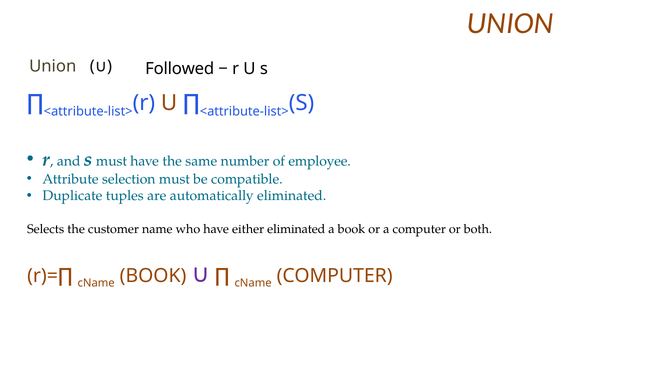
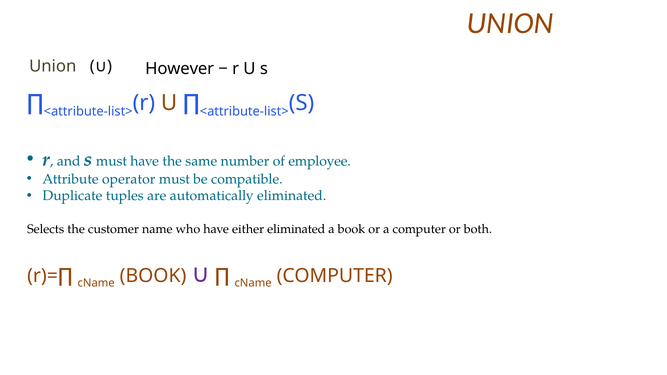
Followed: Followed -> However
selection: selection -> operator
